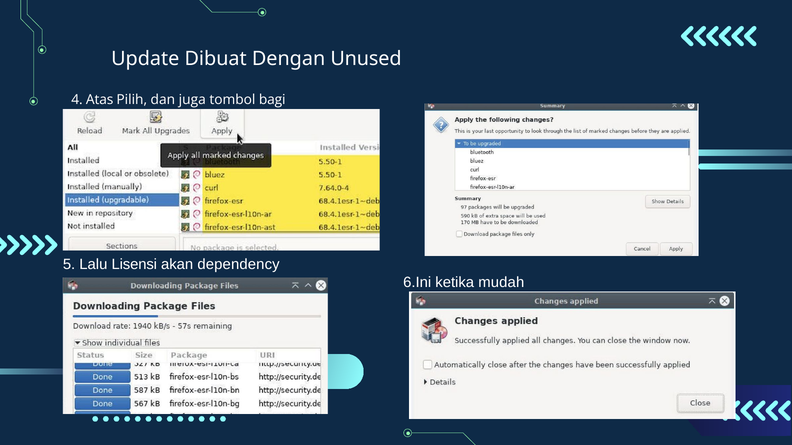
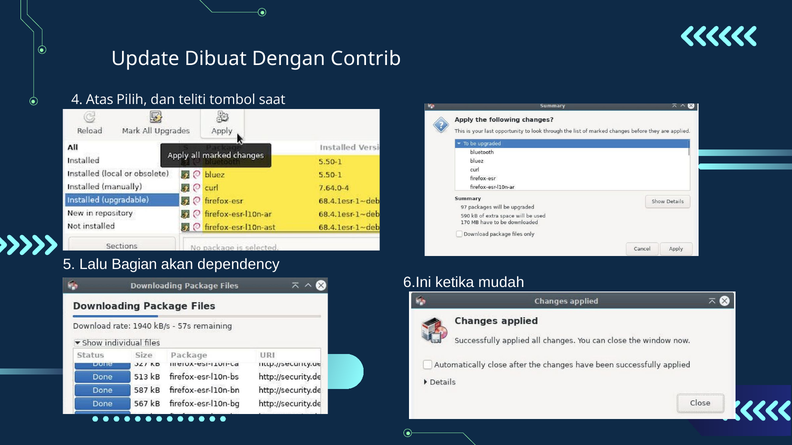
Unused: Unused -> Contrib
juga: juga -> teliti
bagi: bagi -> saat
Lisensi: Lisensi -> Bagian
